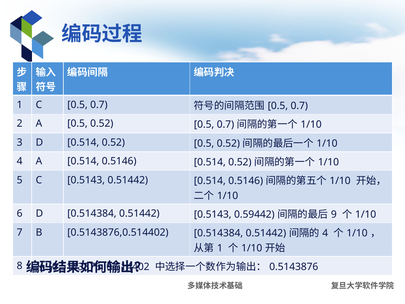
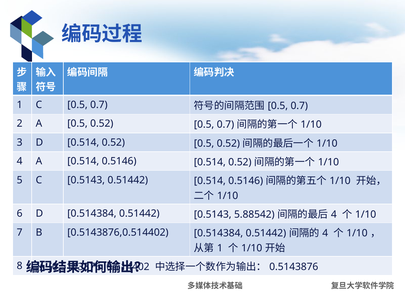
0.59442: 0.59442 -> 5.88542
9 at (334, 214): 9 -> 4
